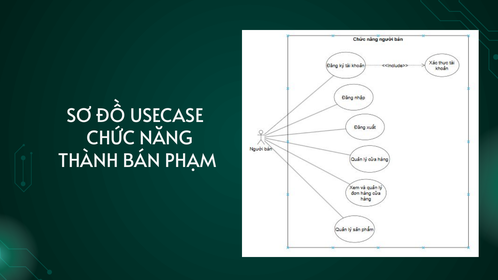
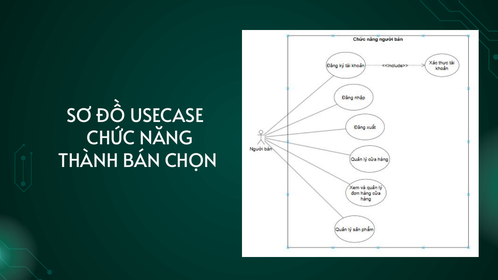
PHẠM: PHẠM -> CHỌN
